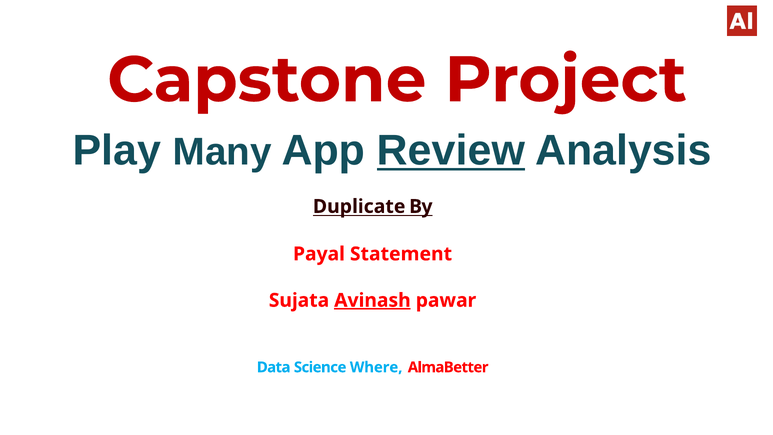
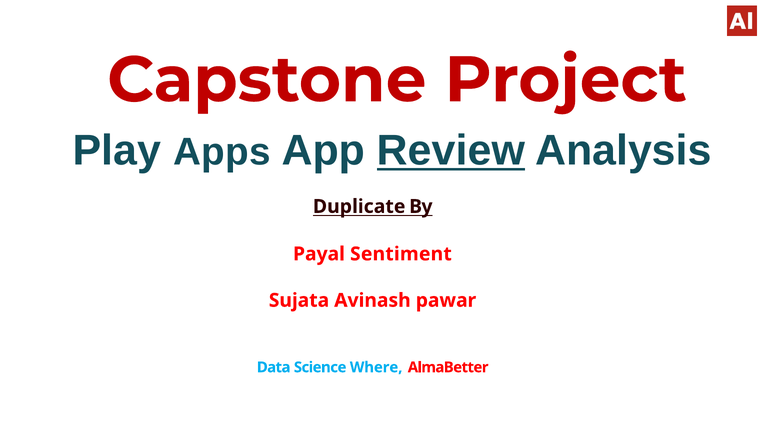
Many: Many -> Apps
Statement: Statement -> Sentiment
Avinash underline: present -> none
